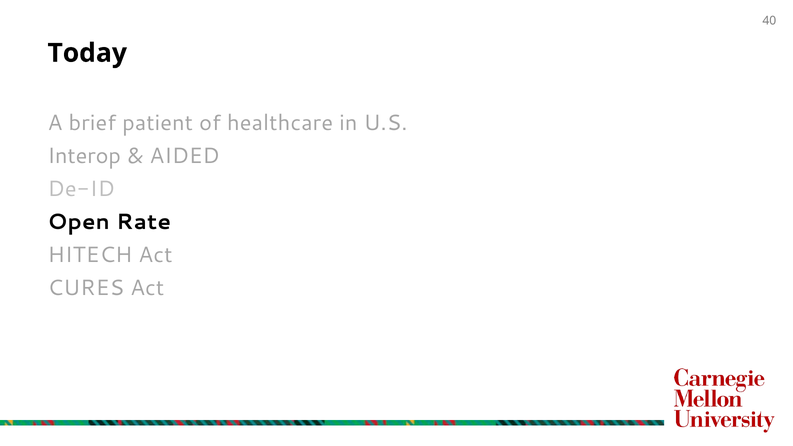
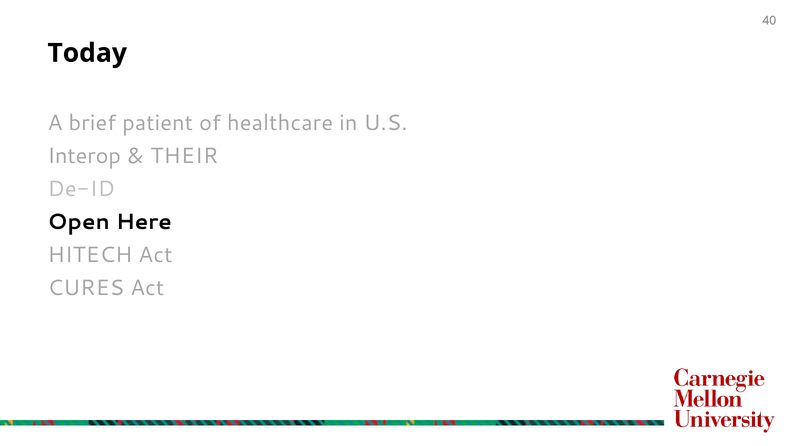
AIDED: AIDED -> THEIR
Rate: Rate -> Here
